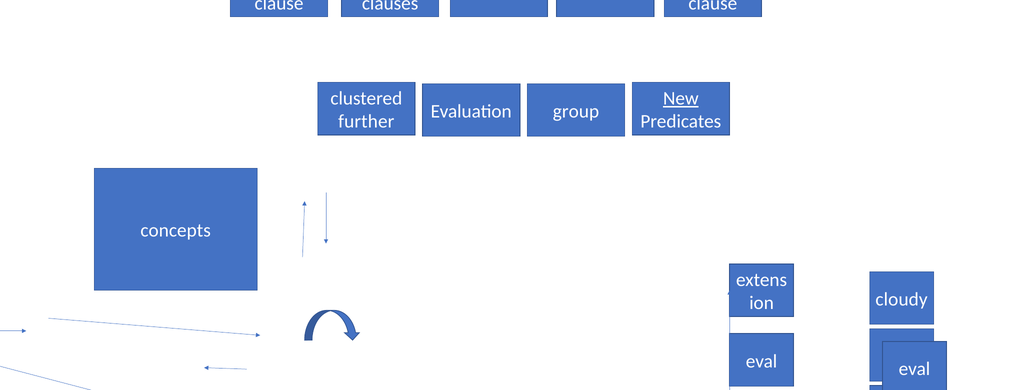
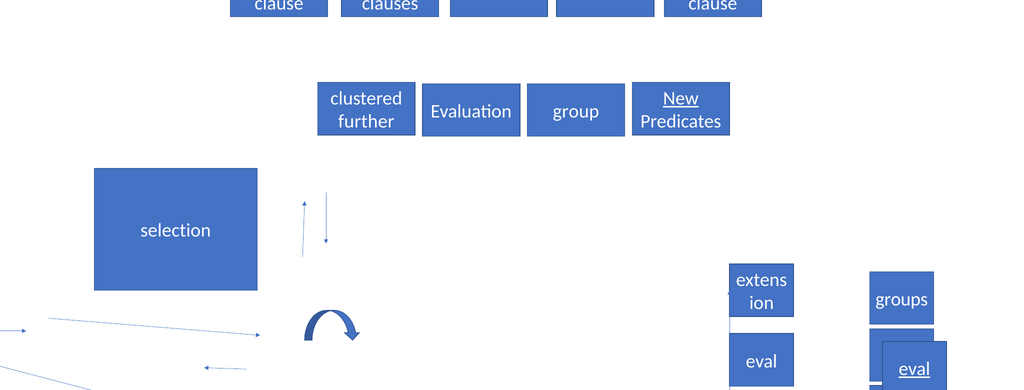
concepts: concepts -> selection
cloudy: cloudy -> groups
eval at (914, 369) underline: none -> present
